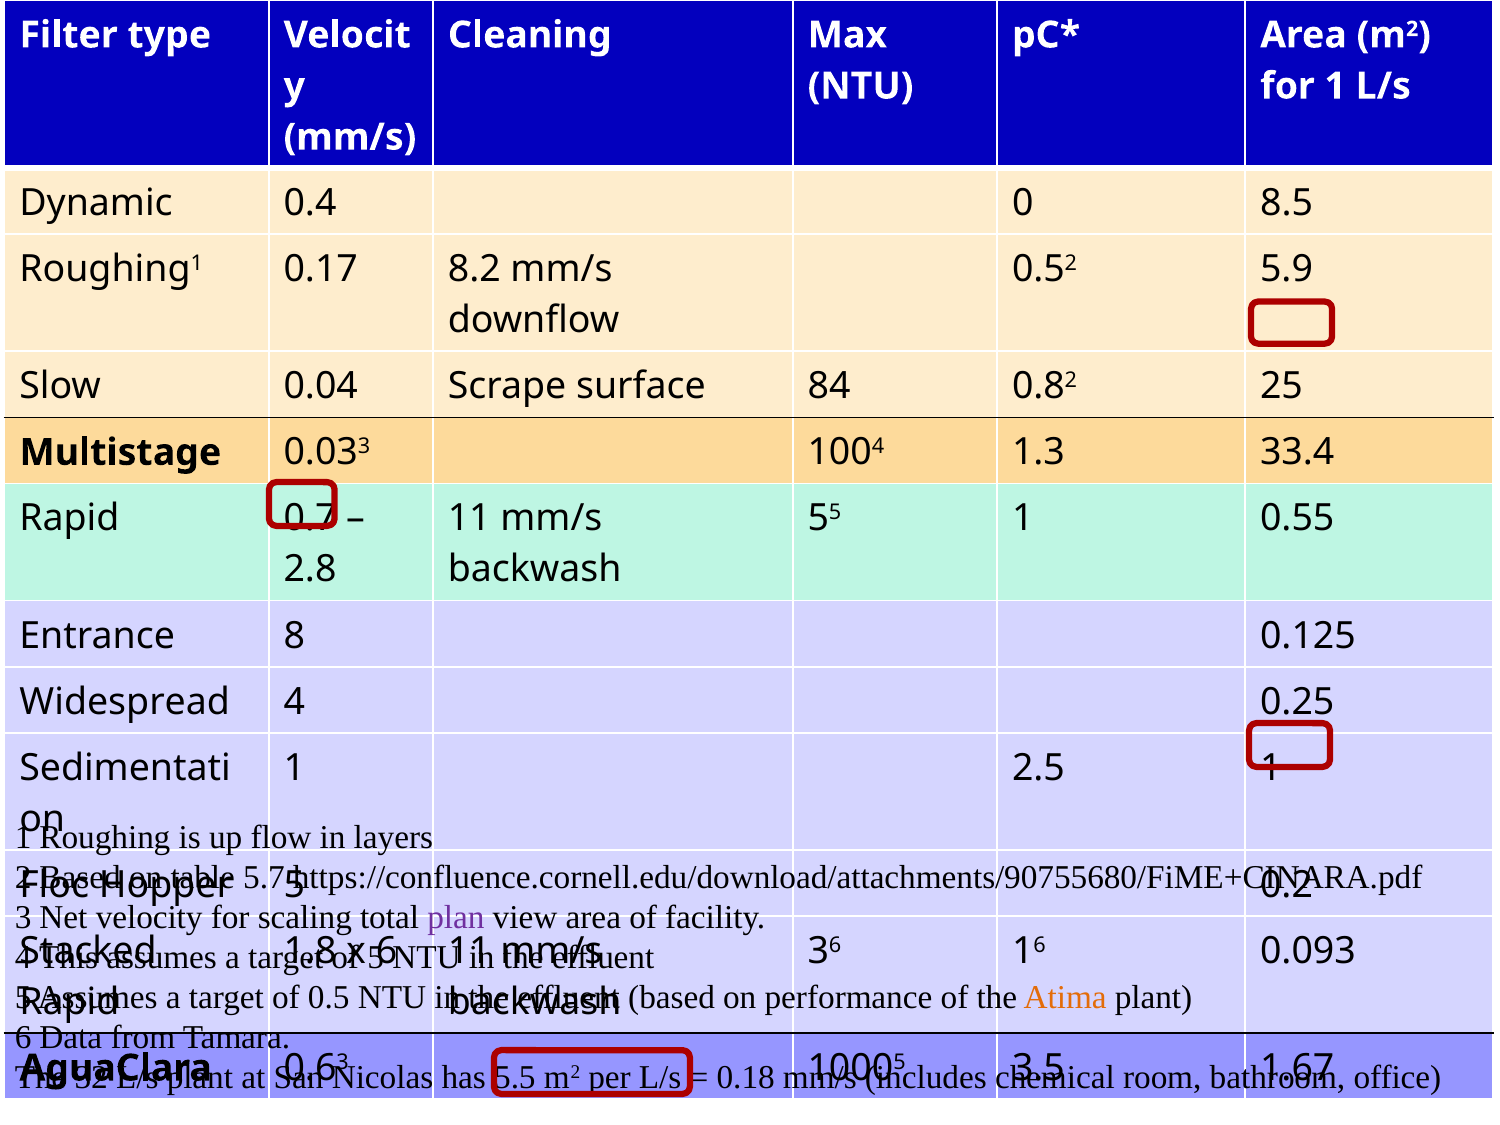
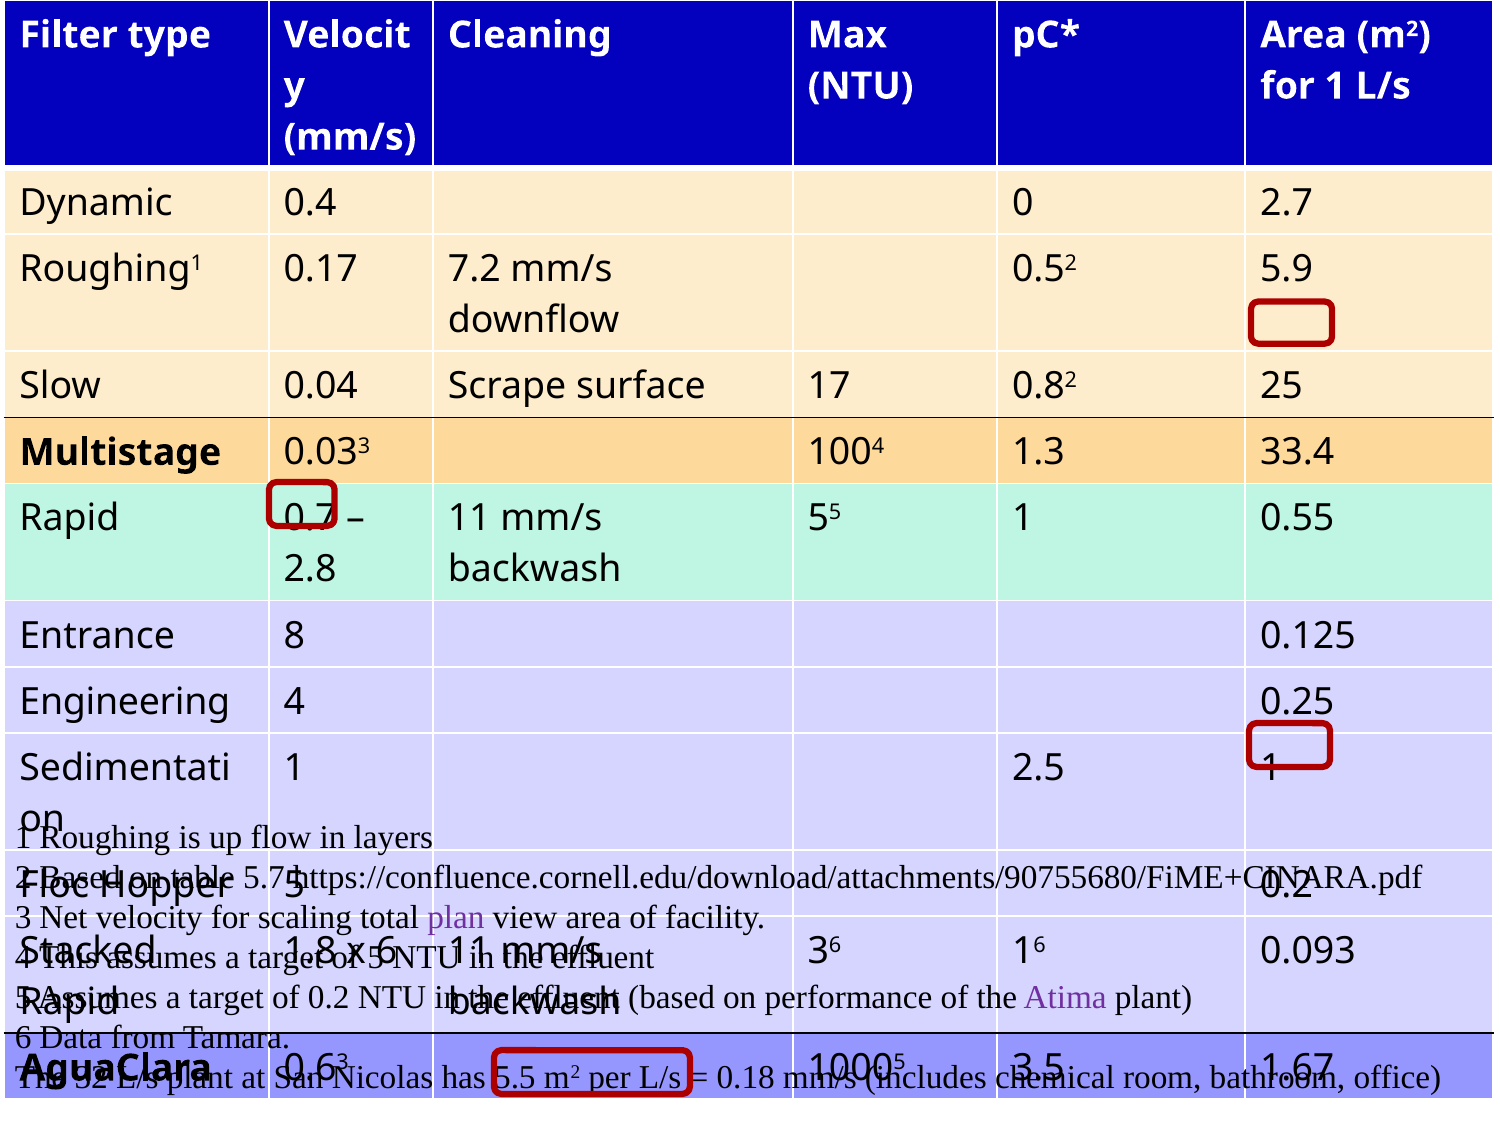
8.5: 8.5 -> 2.7
8.2: 8.2 -> 7.2
84: 84 -> 17
Widespread: Widespread -> Engineering
of 0.5: 0.5 -> 0.2
Atima colour: orange -> purple
